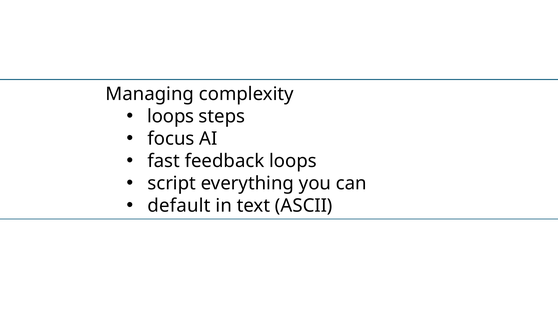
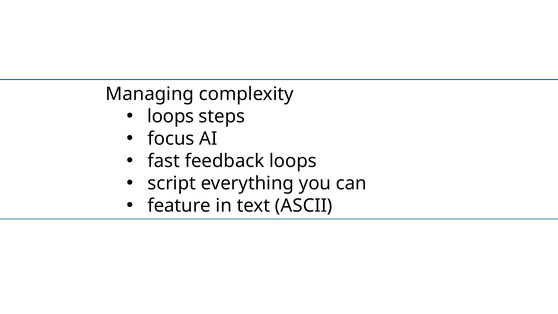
default: default -> feature
